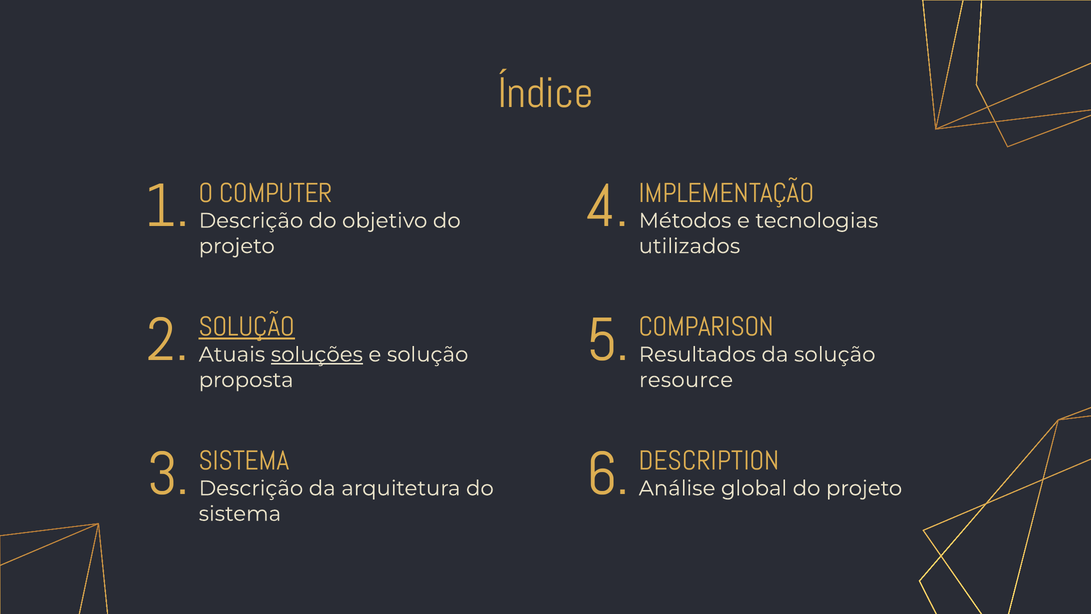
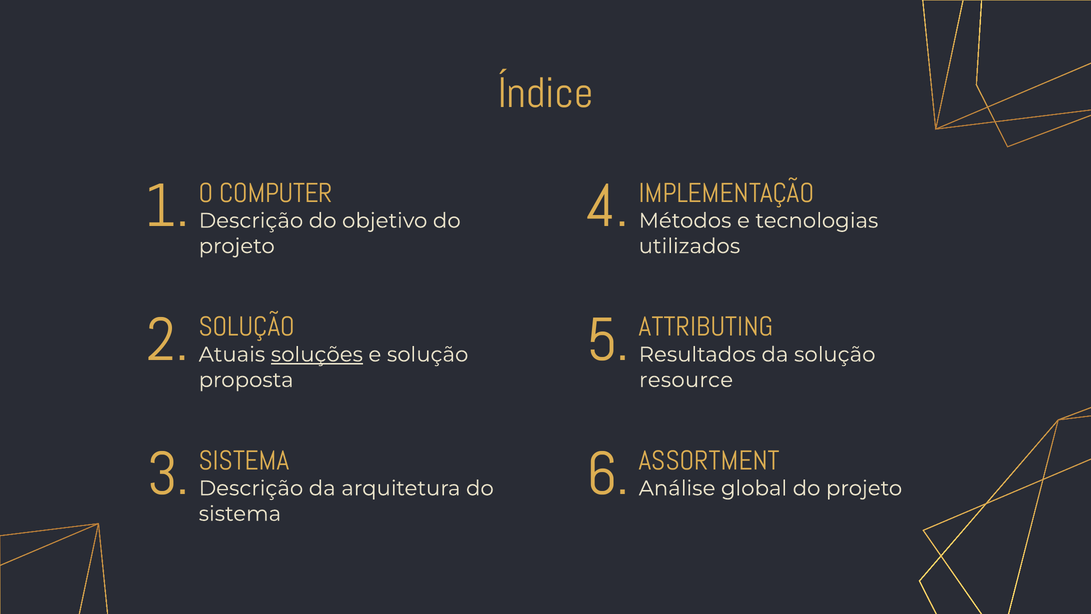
SOLUÇÃO at (247, 327) underline: present -> none
COMPARISON: COMPARISON -> ATTRIBUTING
DESCRIPTION: DESCRIPTION -> ASSORTMENT
